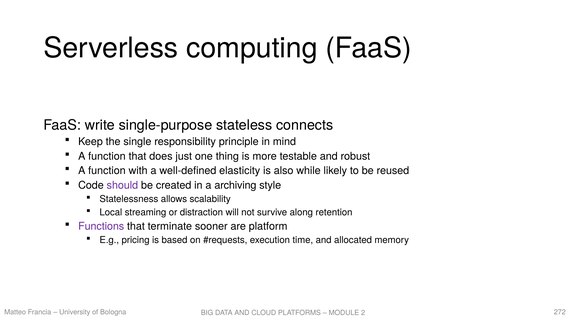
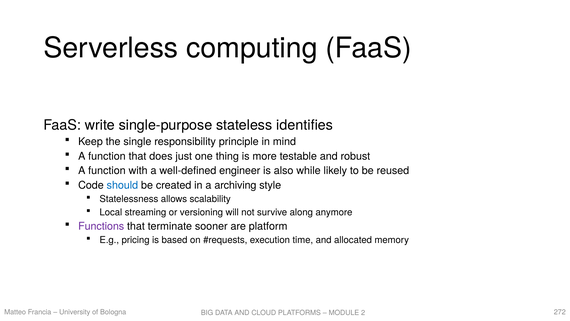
connects: connects -> identifies
elasticity: elasticity -> engineer
should colour: purple -> blue
distraction: distraction -> versioning
retention: retention -> anymore
